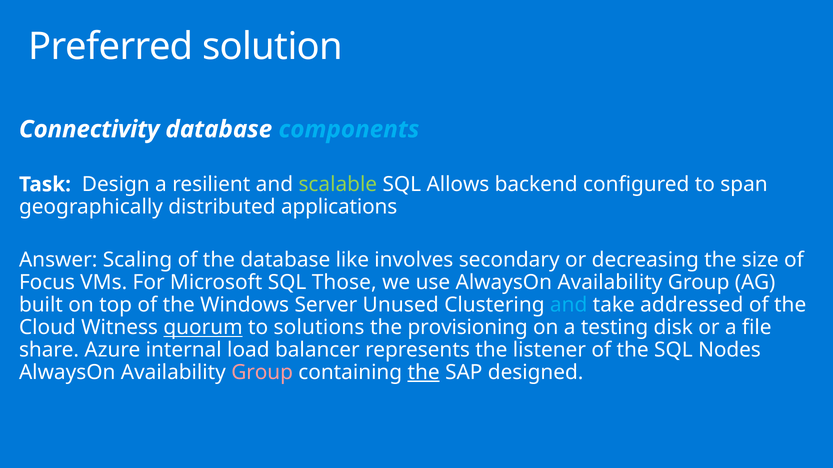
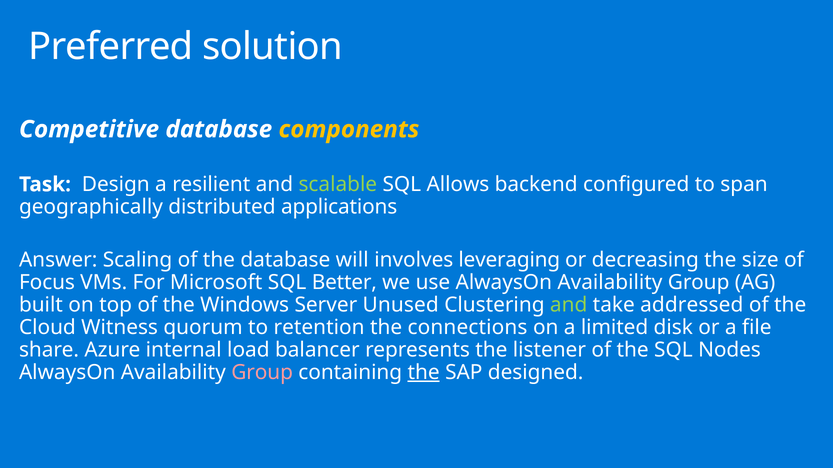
Connectivity: Connectivity -> Competitive
components colour: light blue -> yellow
like: like -> will
secondary: secondary -> leveraging
Those: Those -> Better
and at (569, 305) colour: light blue -> light green
quorum underline: present -> none
solutions: solutions -> retention
provisioning: provisioning -> connections
testing: testing -> limited
